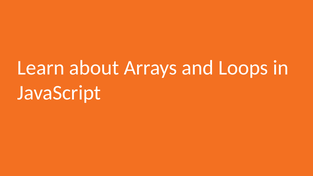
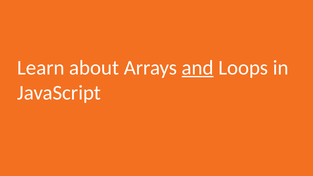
and underline: none -> present
